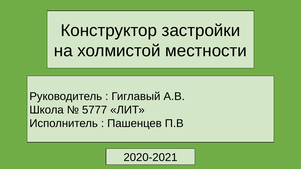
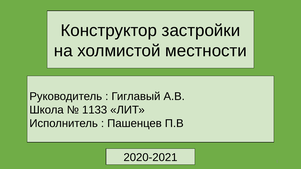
5777: 5777 -> 1133
